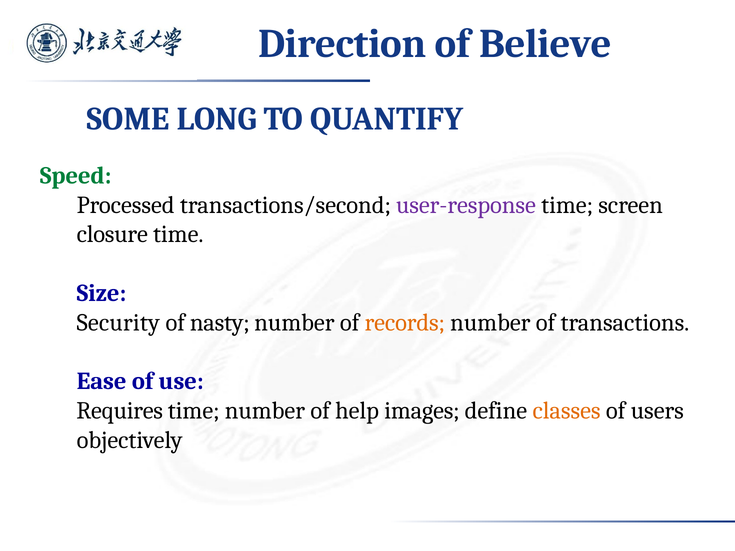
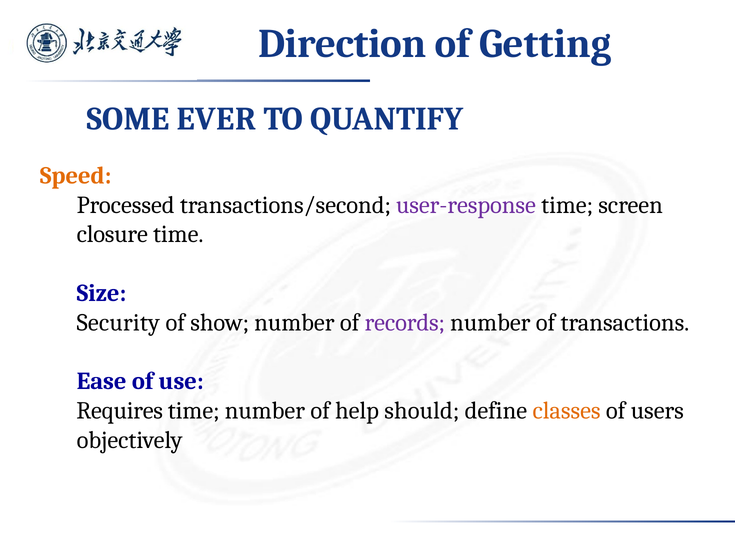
Believe: Believe -> Getting
LONG: LONG -> EVER
Speed colour: green -> orange
nasty: nasty -> show
records colour: orange -> purple
images: images -> should
